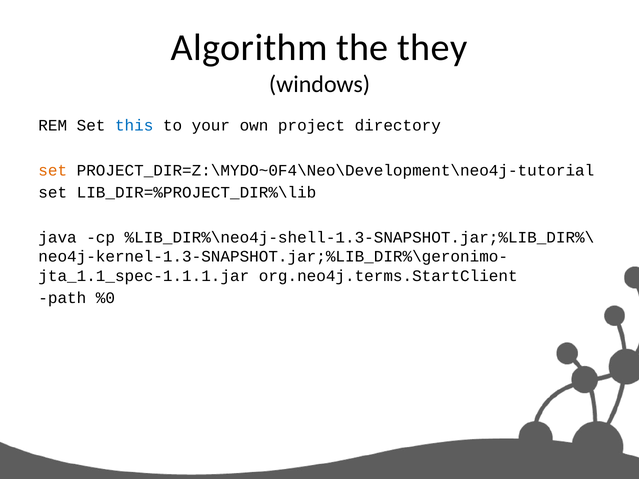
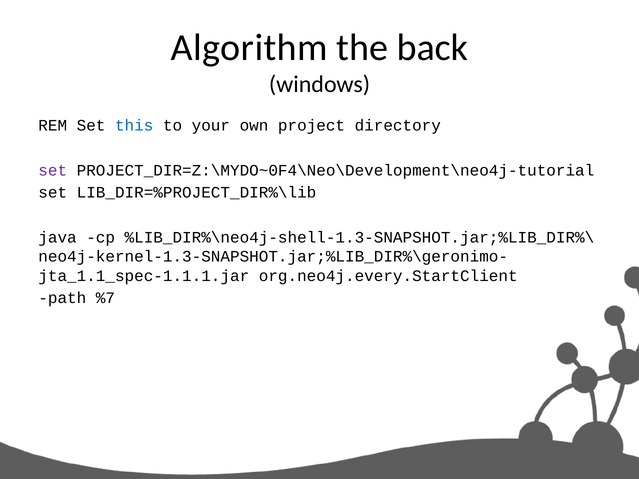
they: they -> back
set at (53, 170) colour: orange -> purple
org.neo4j.terms.StartClient: org.neo4j.terms.StartClient -> org.neo4j.every.StartClient
%0: %0 -> %7
